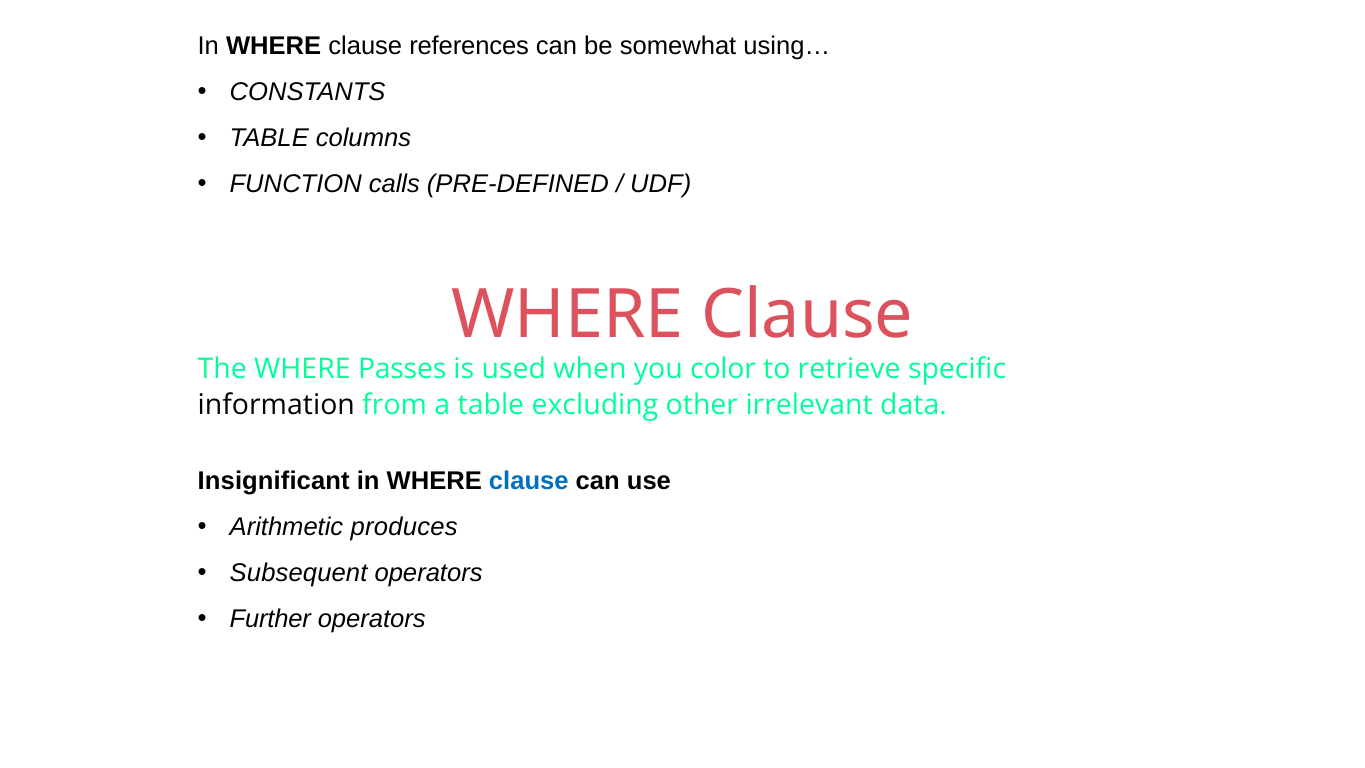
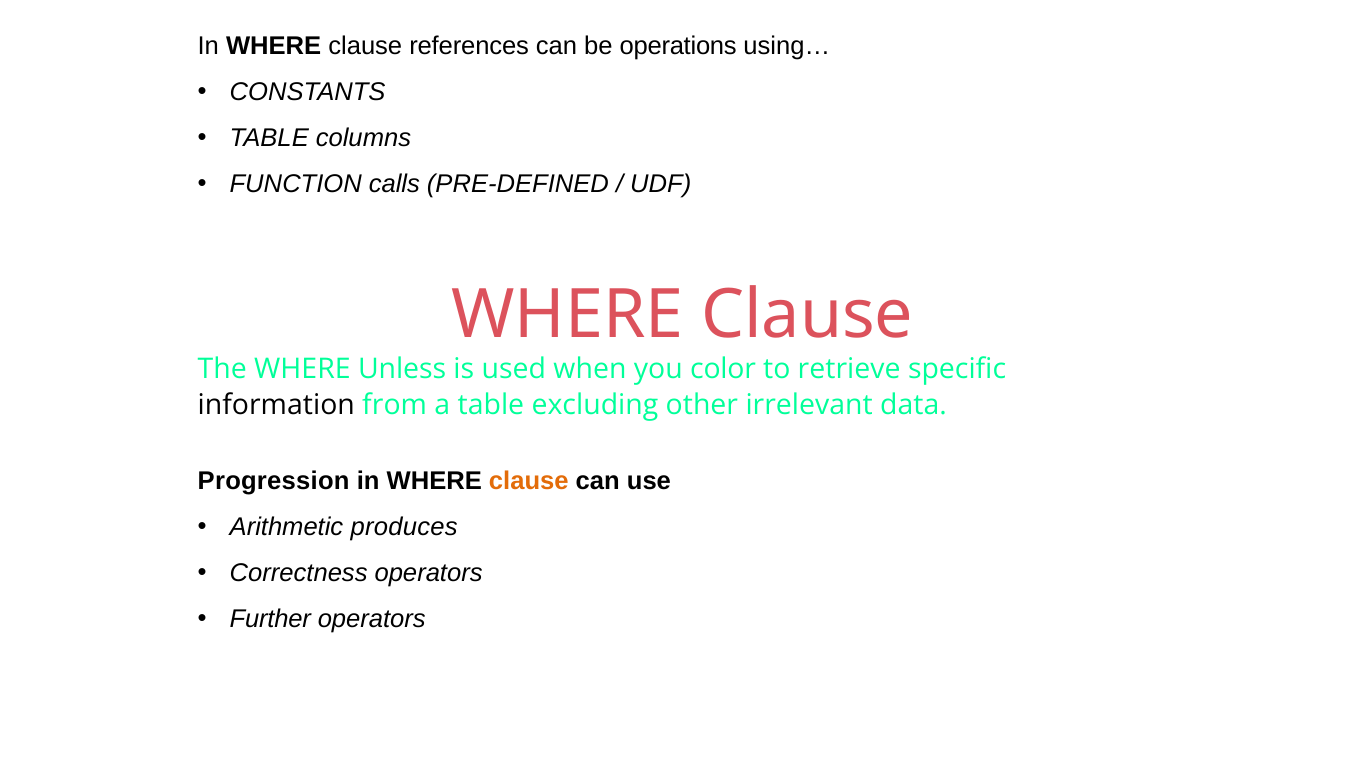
somewhat: somewhat -> operations
Passes: Passes -> Unless
Insignificant: Insignificant -> Progression
clause at (529, 481) colour: blue -> orange
Subsequent: Subsequent -> Correctness
